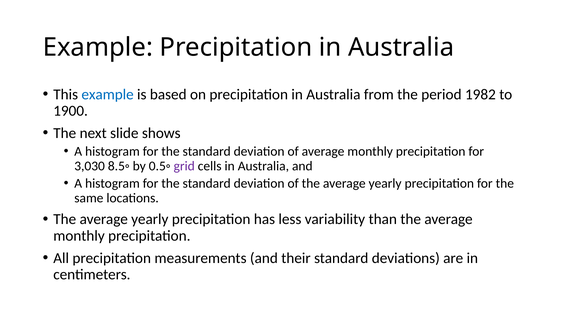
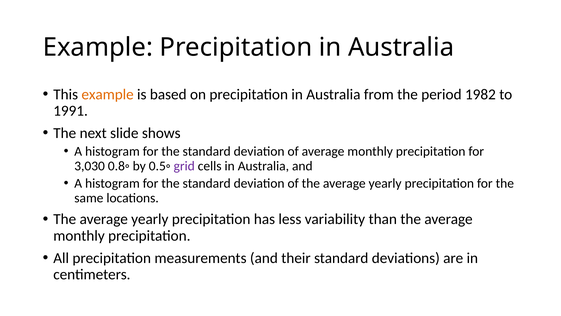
example at (108, 94) colour: blue -> orange
1900: 1900 -> 1991
8.5◦: 8.5◦ -> 0.8◦
